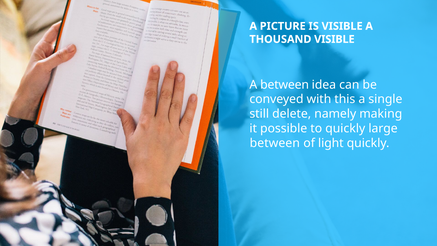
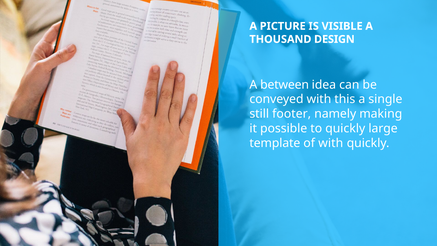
THOUSAND VISIBLE: VISIBLE -> DESIGN
delete: delete -> footer
between at (275, 143): between -> template
of light: light -> with
